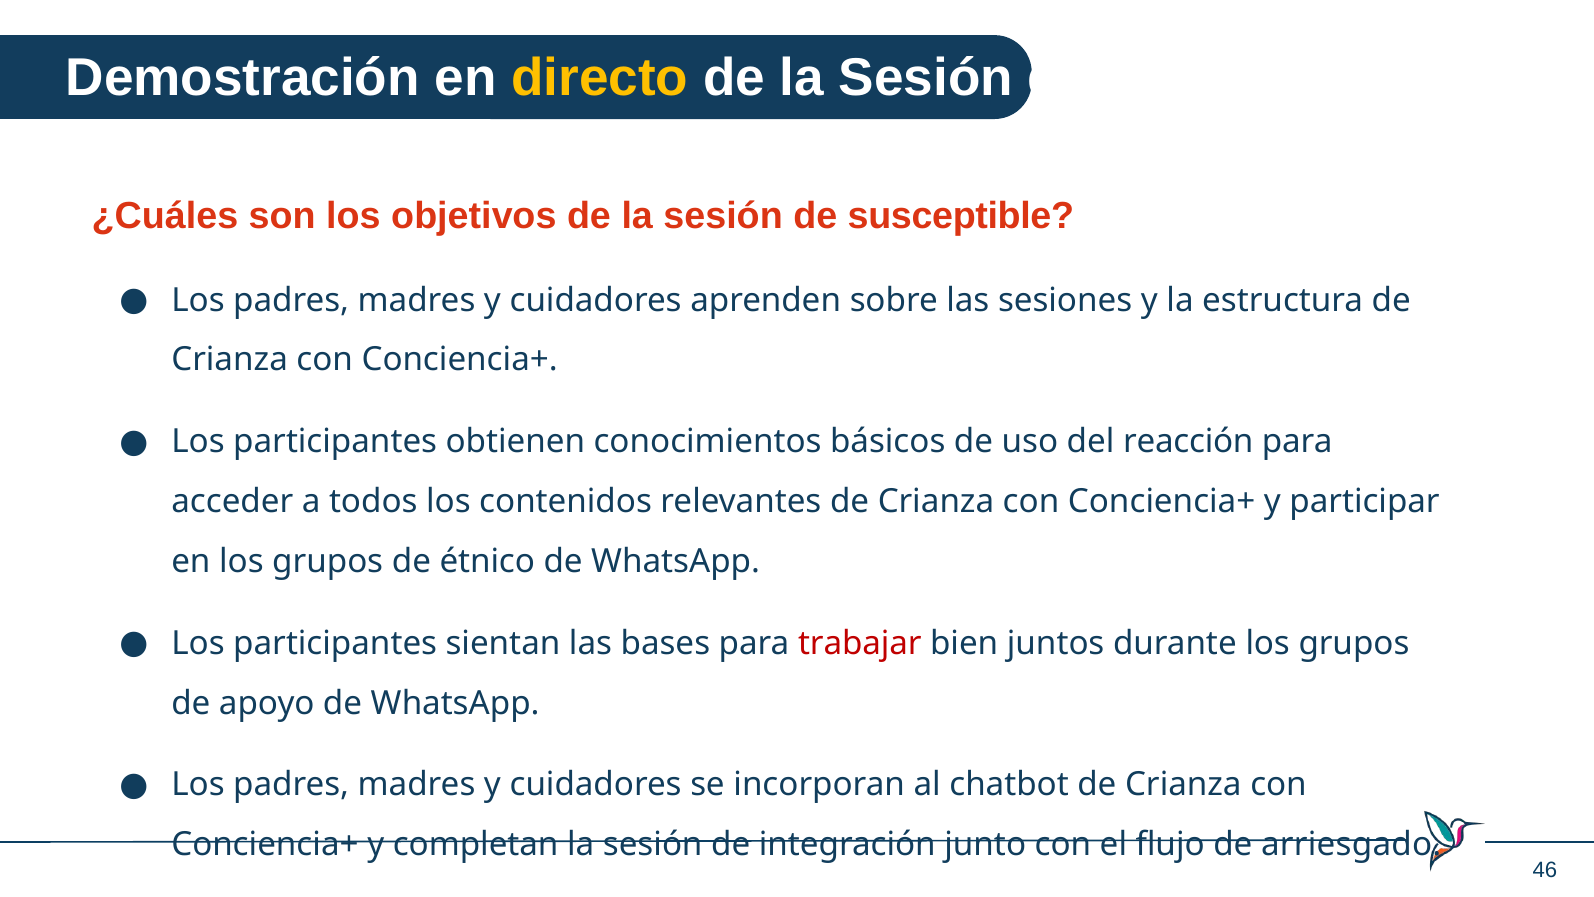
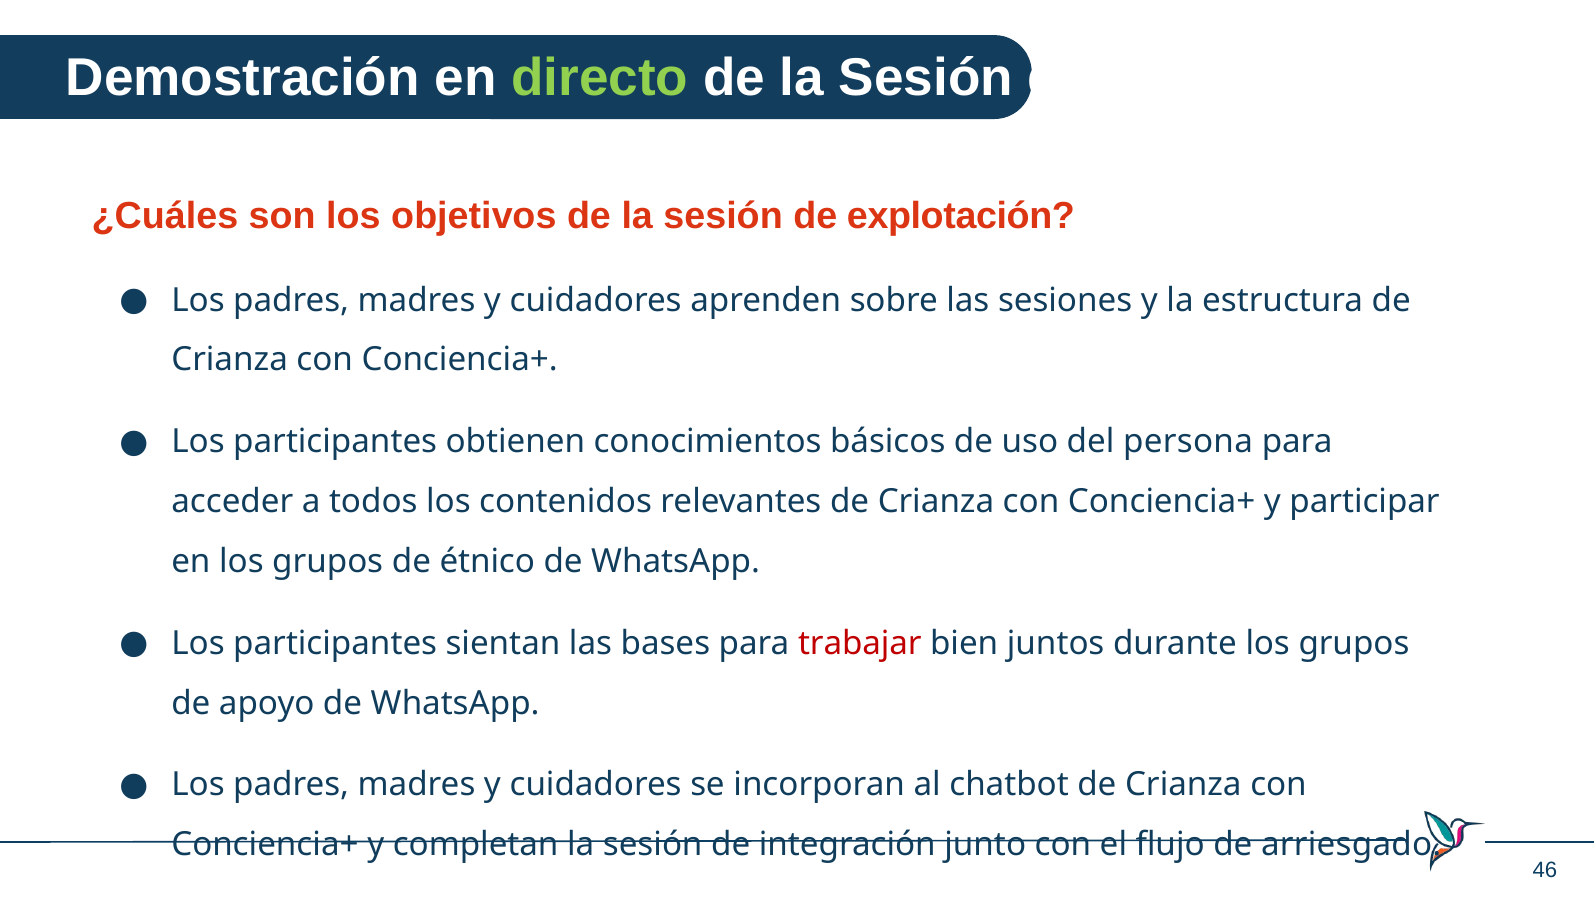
directo colour: yellow -> light green
susceptible: susceptible -> explotación
reacción: reacción -> persona
